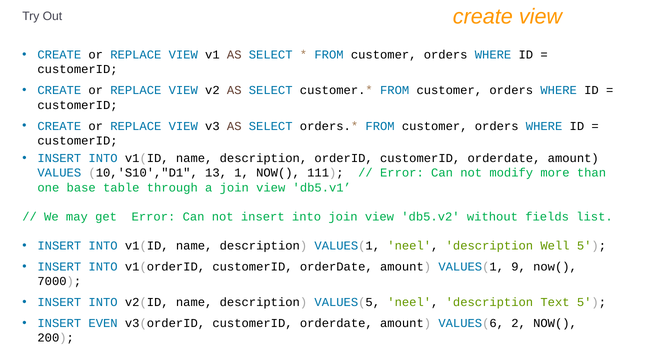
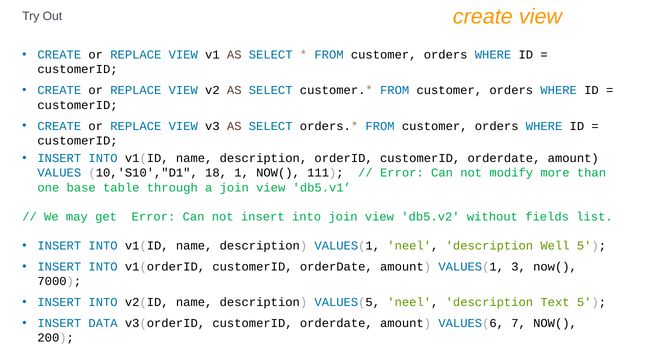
13: 13 -> 18
9: 9 -> 3
EVEN: EVEN -> DATA
2: 2 -> 7
